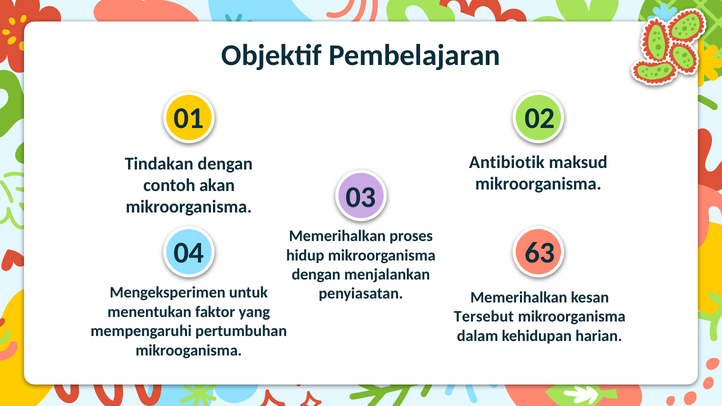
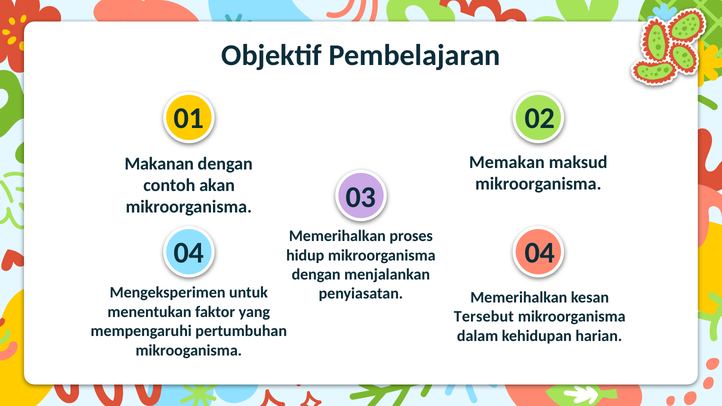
Antibiotik: Antibiotik -> Memakan
Tindakan: Tindakan -> Makanan
04 63: 63 -> 04
